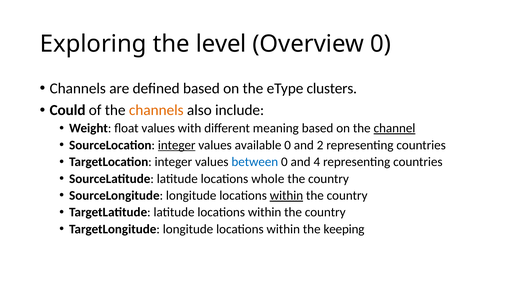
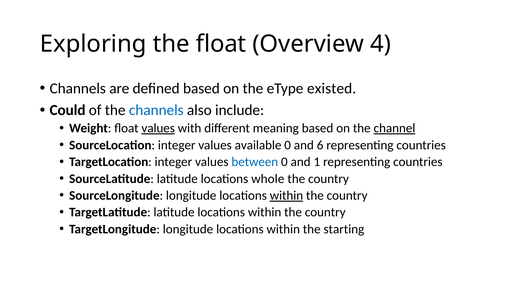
the level: level -> float
Overview 0: 0 -> 4
clusters: clusters -> existed
channels at (156, 110) colour: orange -> blue
values at (158, 128) underline: none -> present
integer at (177, 145) underline: present -> none
2: 2 -> 6
4: 4 -> 1
keeping: keeping -> starting
